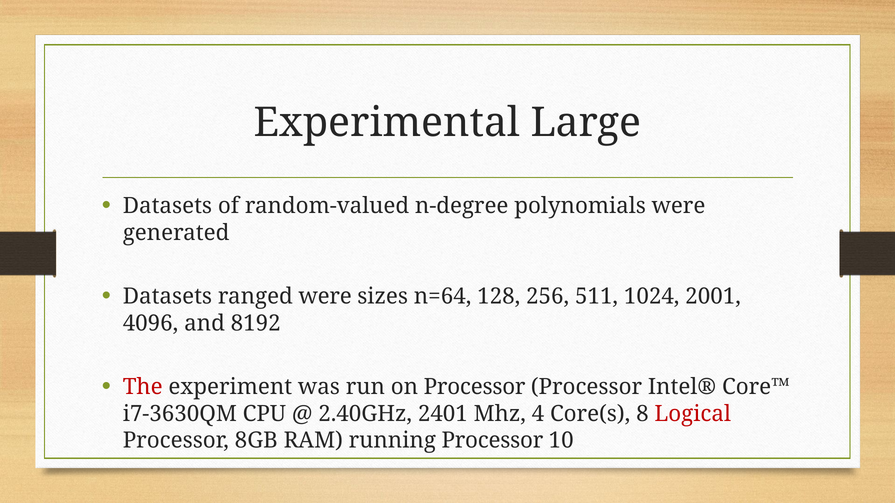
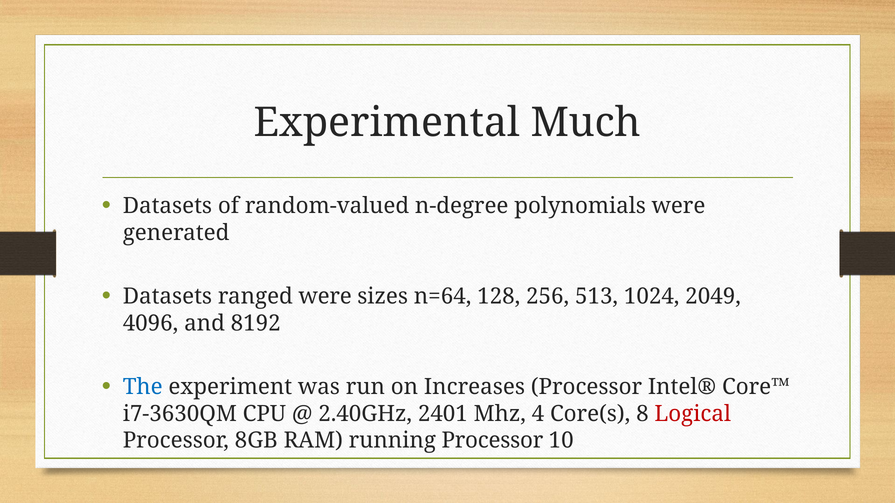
Large: Large -> Much
511: 511 -> 513
2001: 2001 -> 2049
The colour: red -> blue
on Processor: Processor -> Increases
